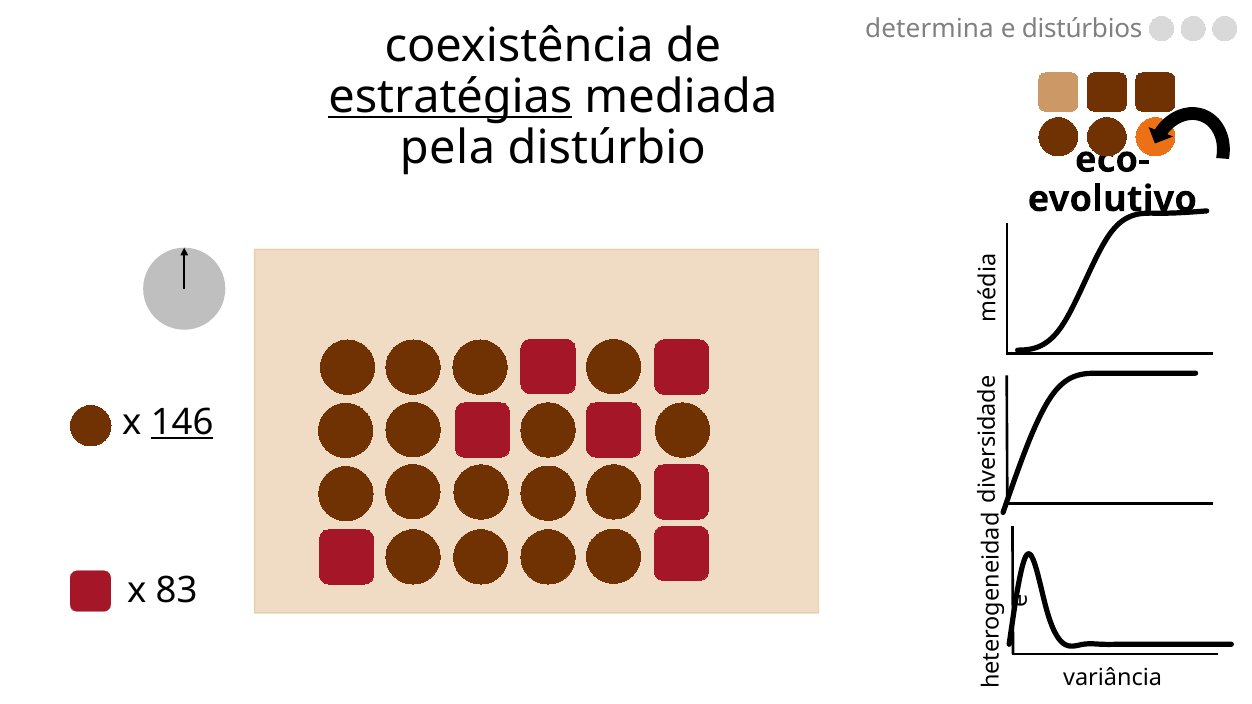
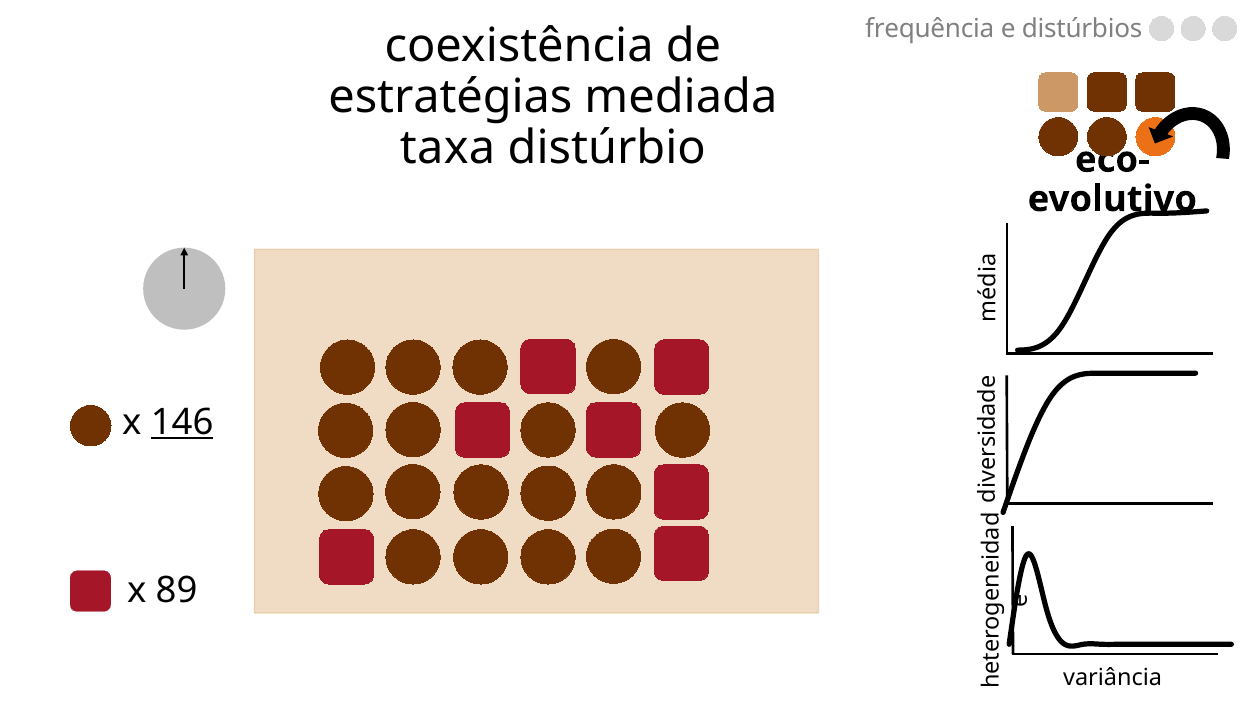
determina: determina -> frequência
estratégias underline: present -> none
pela: pela -> taxa
83: 83 -> 89
